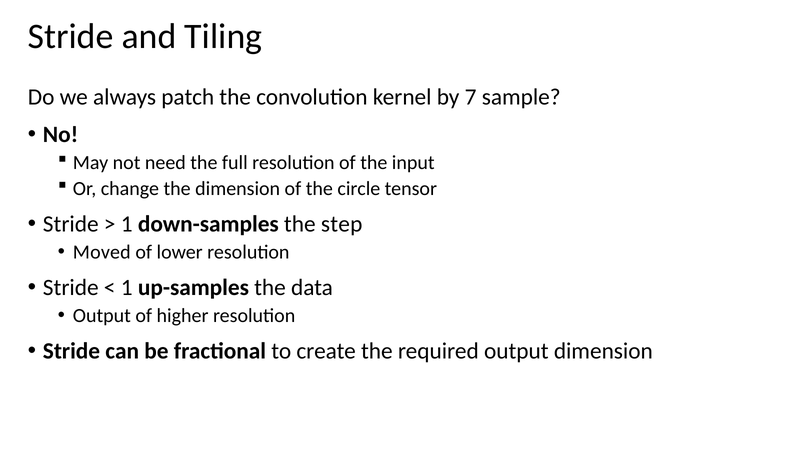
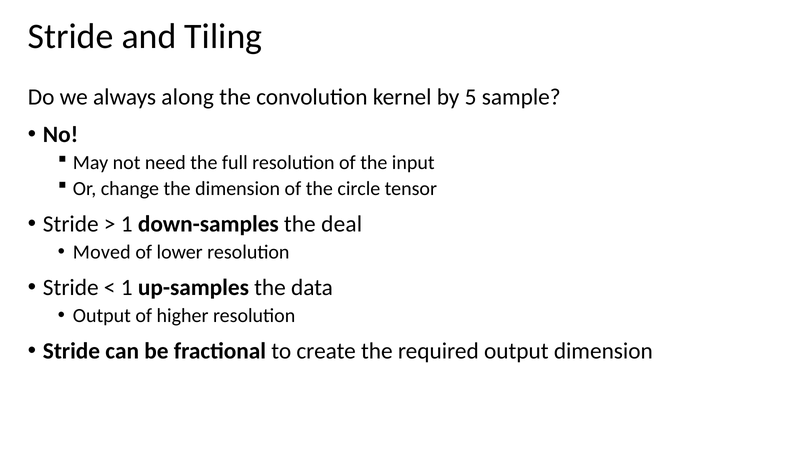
patch: patch -> along
7: 7 -> 5
step: step -> deal
